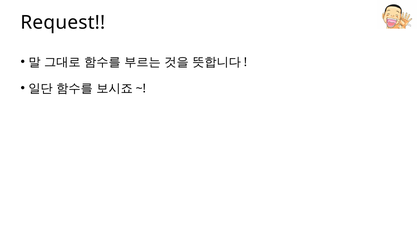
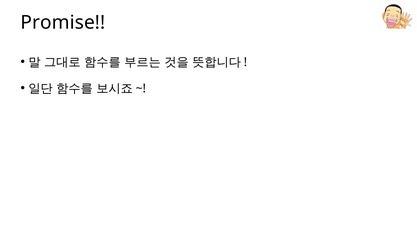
Request: Request -> Promise
